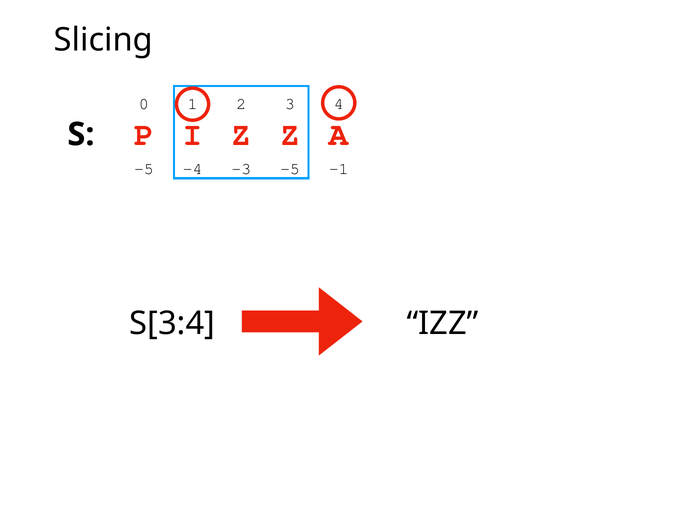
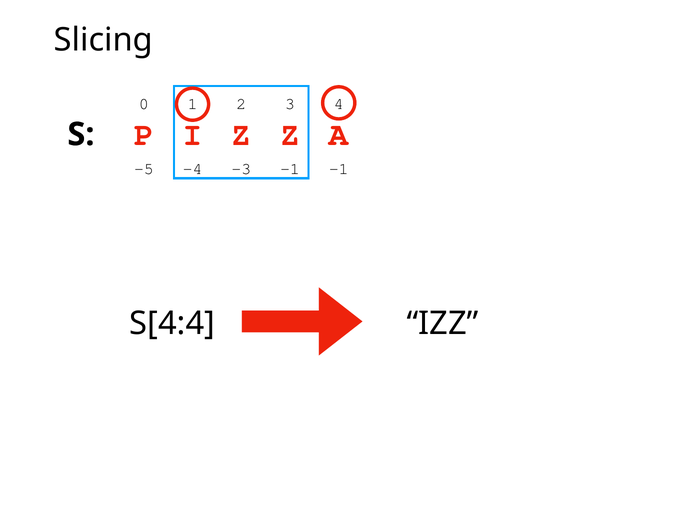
-3 -5: -5 -> -1
S[3:4: S[3:4 -> S[4:4
